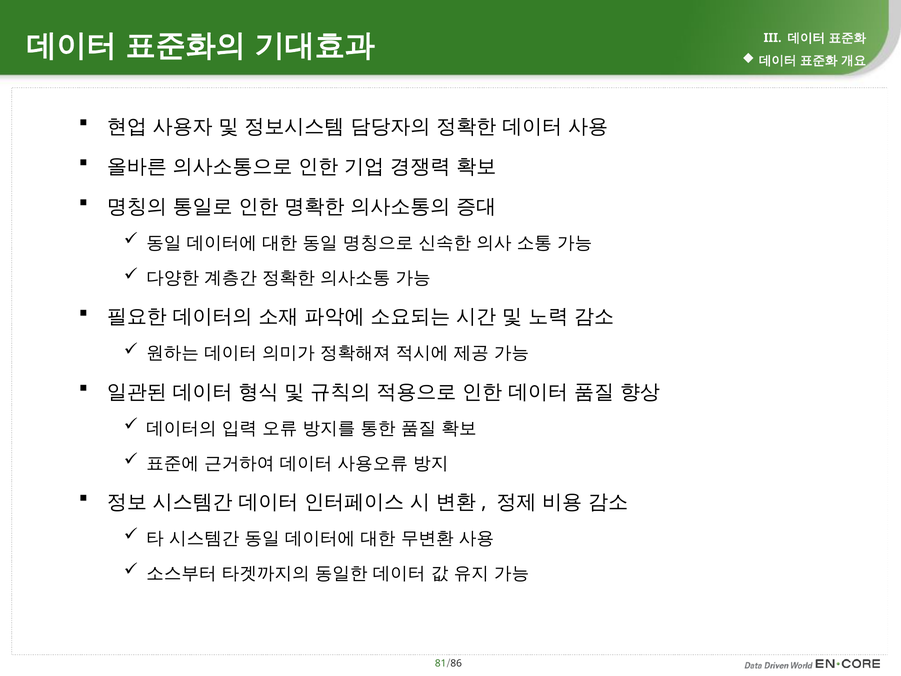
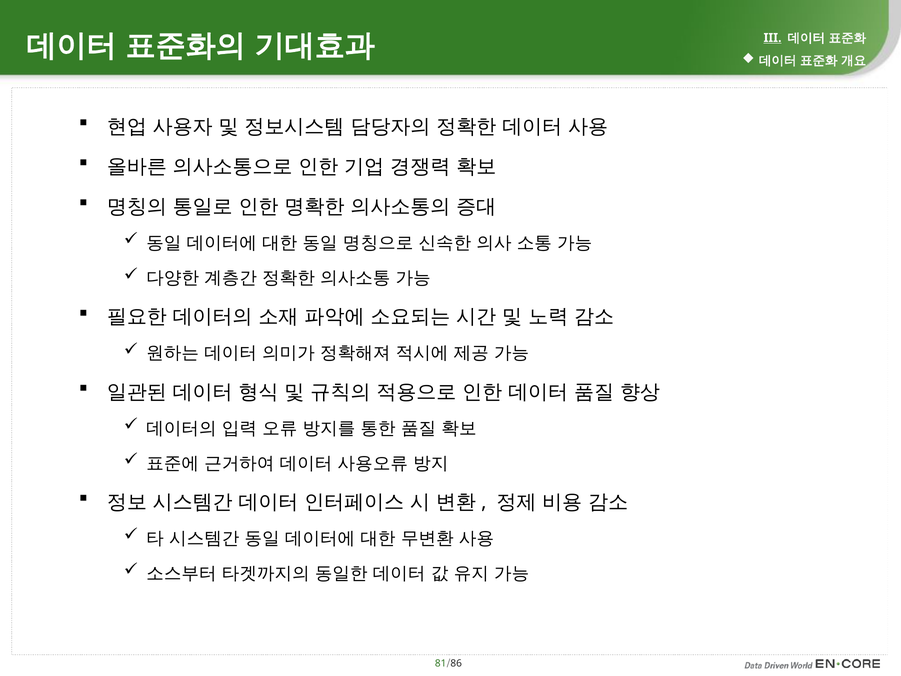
III underline: none -> present
